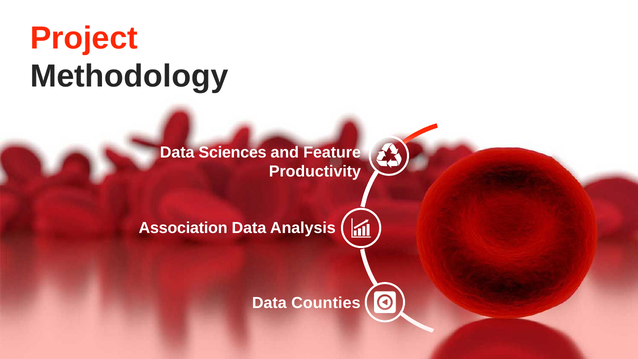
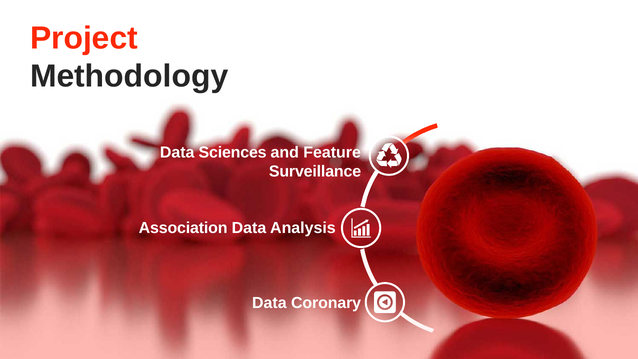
Productivity: Productivity -> Surveillance
Counties: Counties -> Coronary
